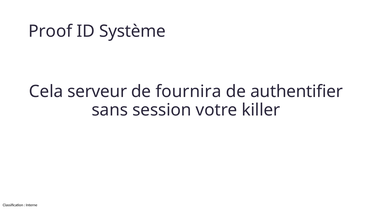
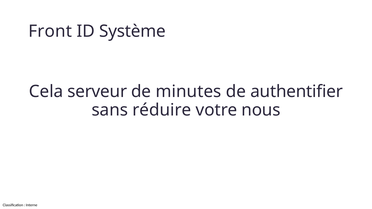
Proof: Proof -> Front
fournira: fournira -> minutes
session: session -> réduire
killer: killer -> nous
